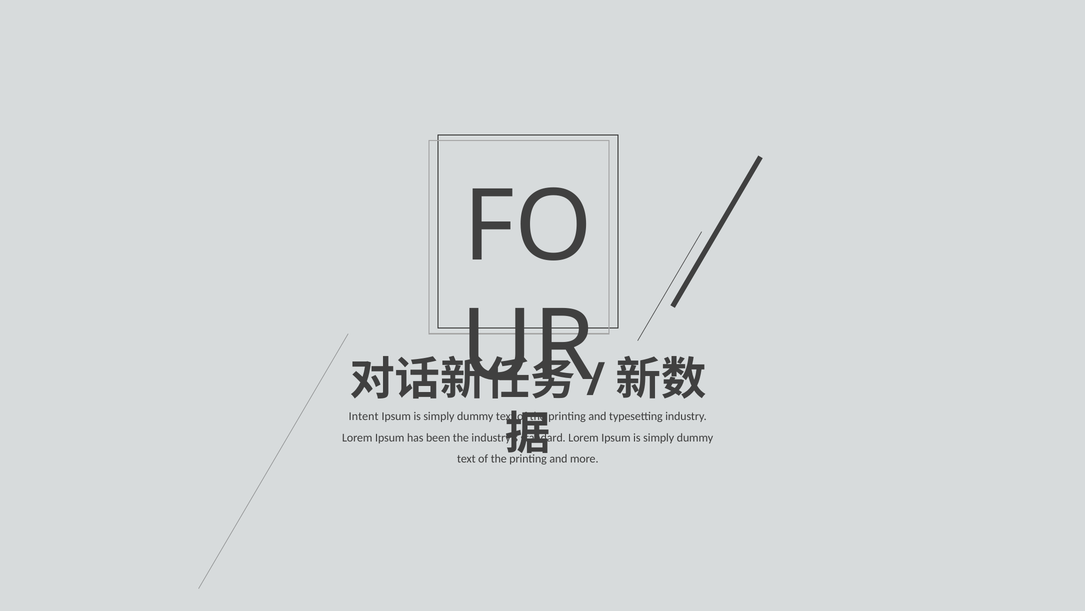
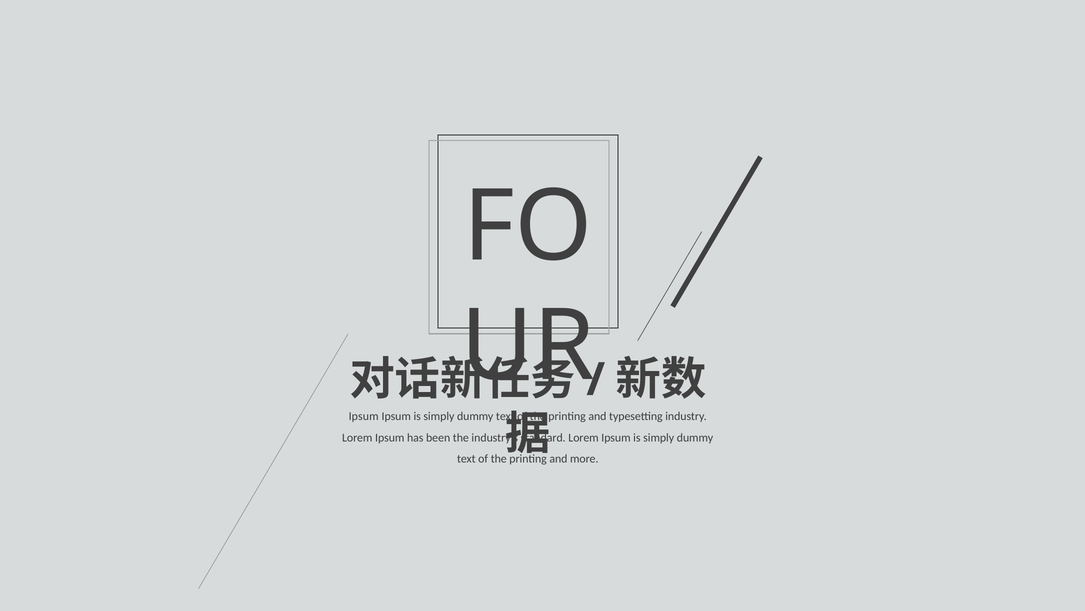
Intent at (364, 416): Intent -> Ipsum
